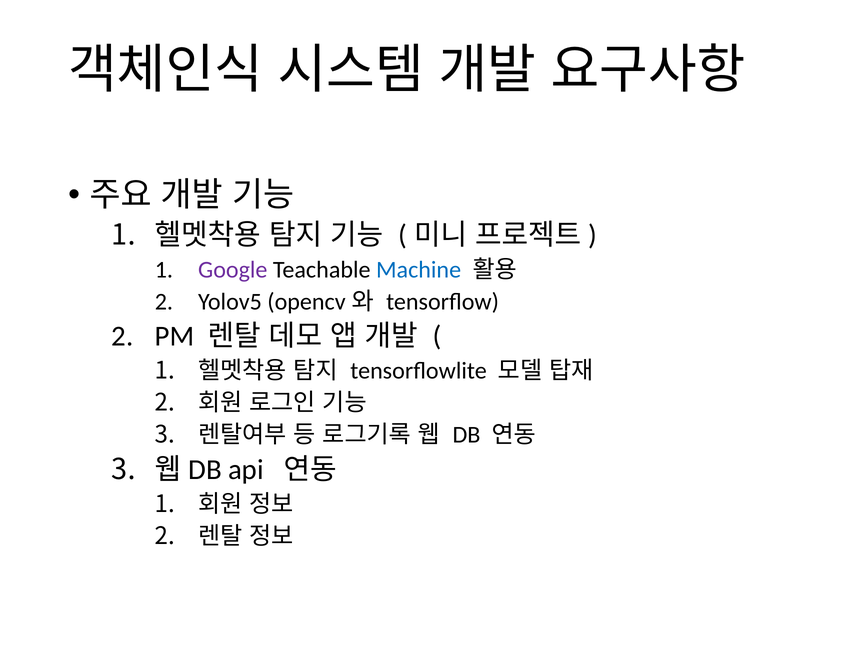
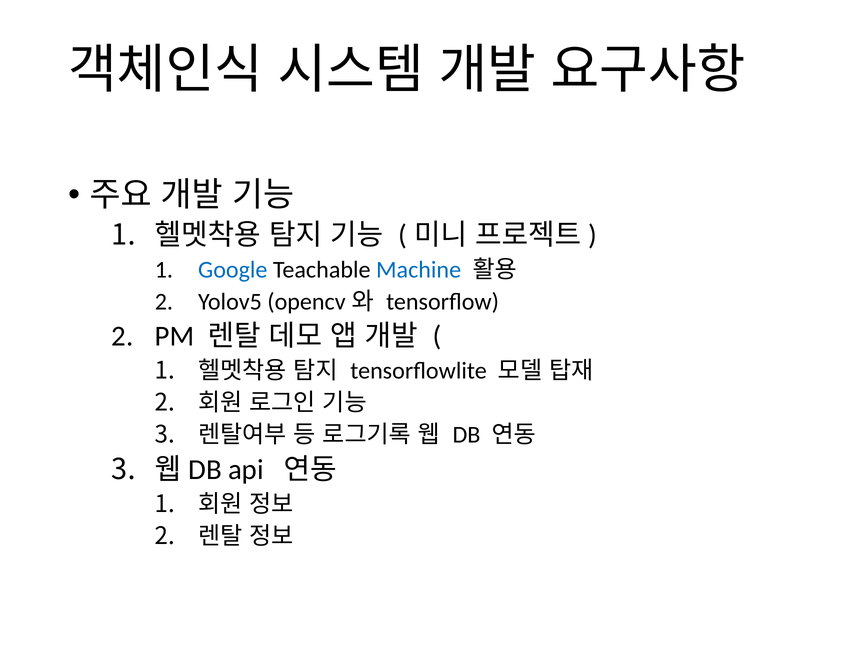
Google colour: purple -> blue
